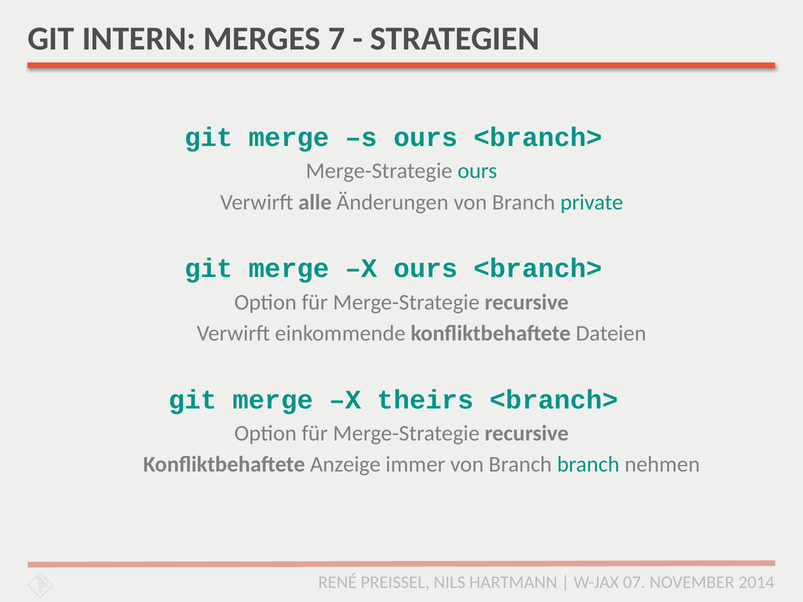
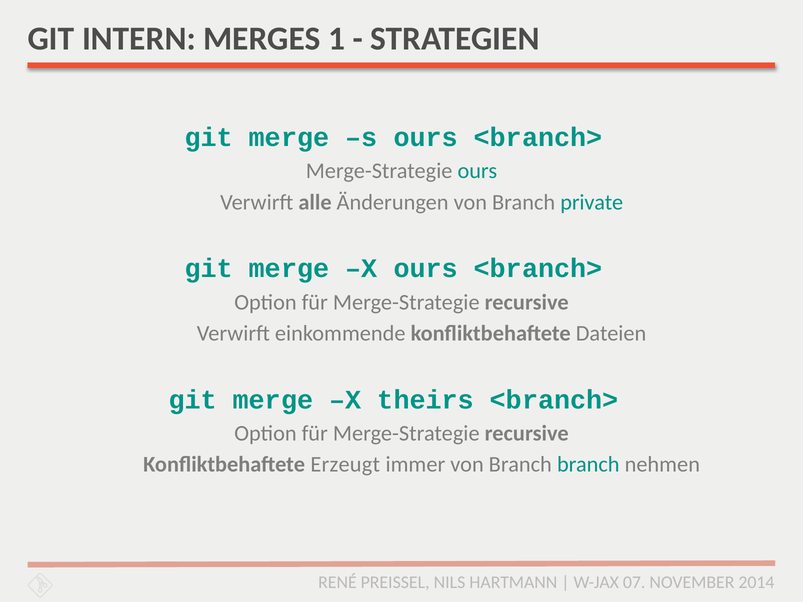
7: 7 -> 1
Anzeige: Anzeige -> Erzeugt
